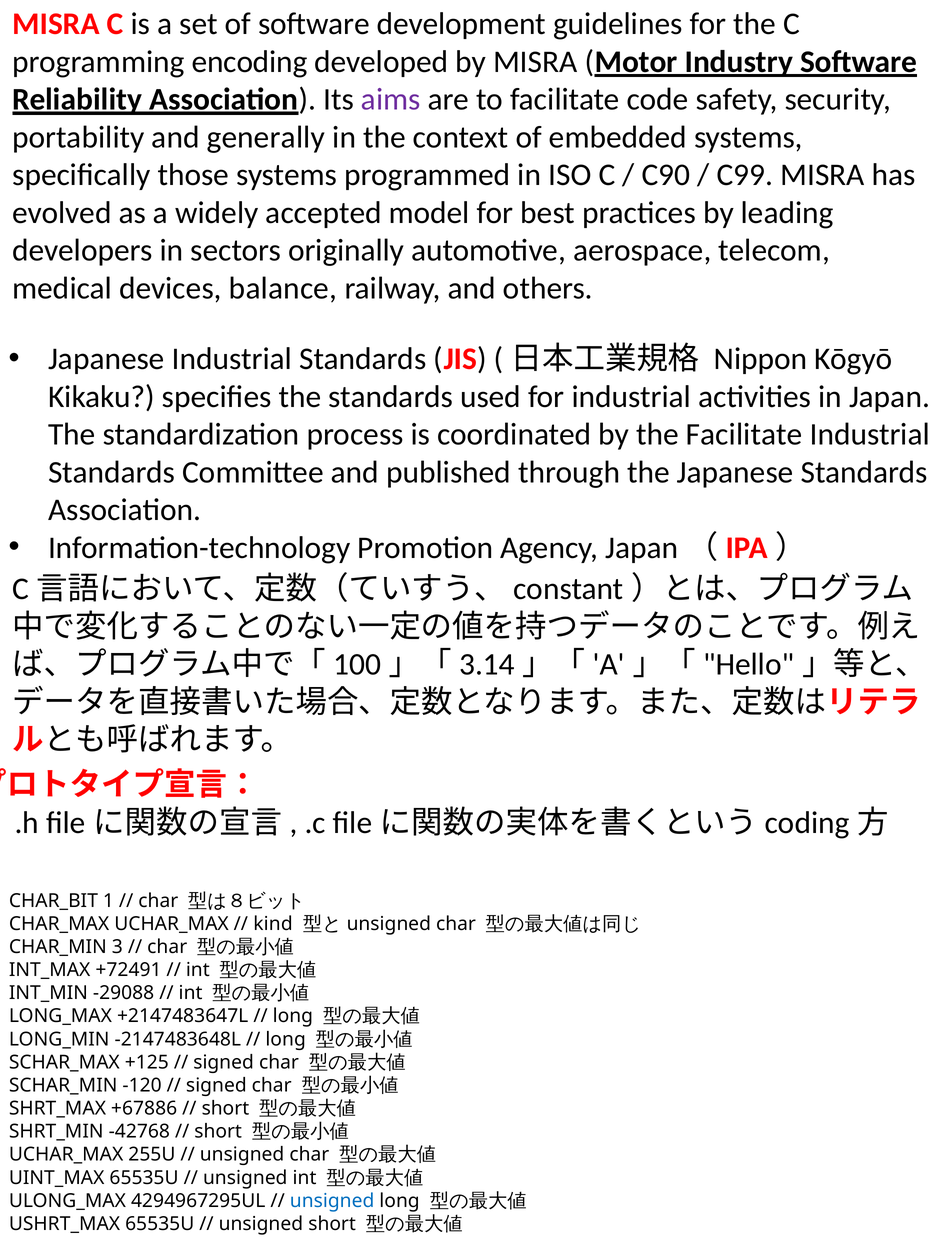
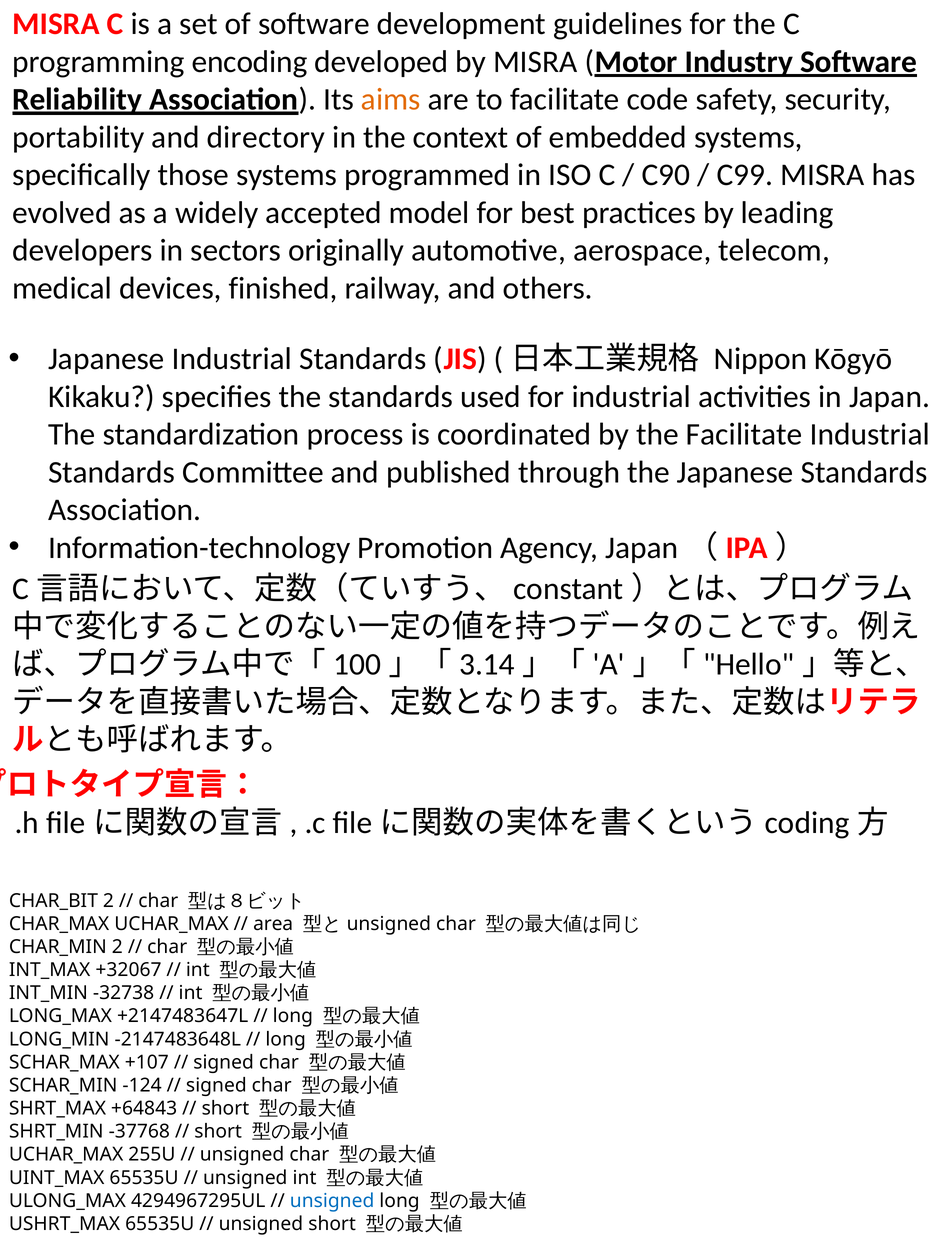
aims colour: purple -> orange
generally: generally -> directory
balance: balance -> finished
CHAR_BIT 1: 1 -> 2
kind: kind -> area
CHAR_MIN 3: 3 -> 2
+72491: +72491 -> +32067
-29088: -29088 -> -32738
+125: +125 -> +107
-120: -120 -> -124
+67886: +67886 -> +64843
-42768: -42768 -> -37768
